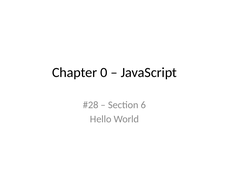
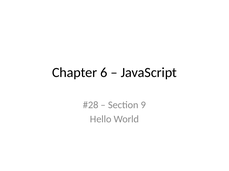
0: 0 -> 6
6: 6 -> 9
